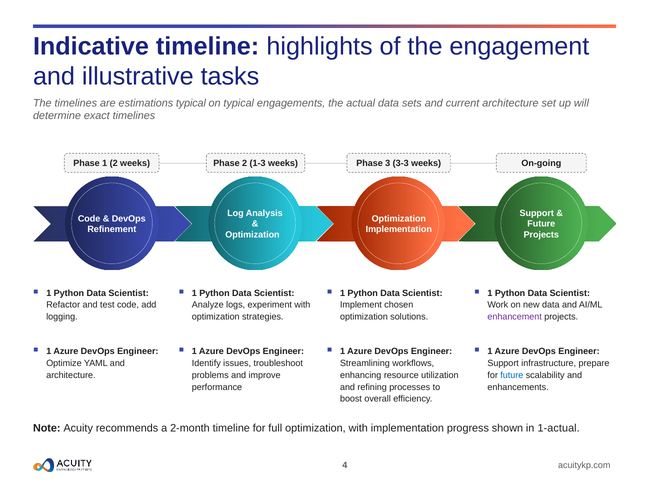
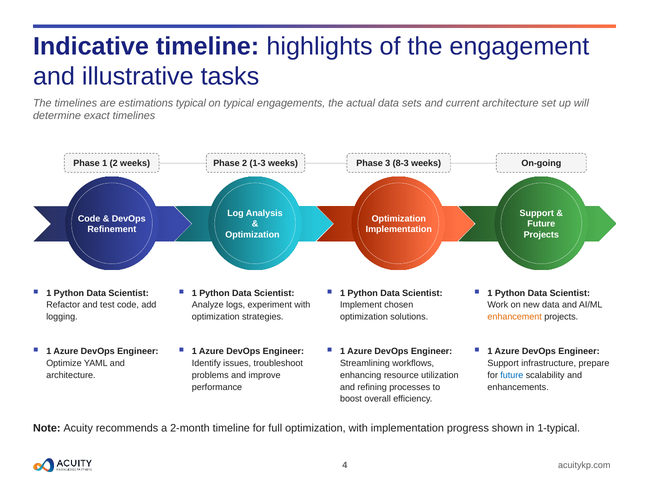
3-3: 3-3 -> 8-3
enhancement colour: purple -> orange
1-actual: 1-actual -> 1-typical
